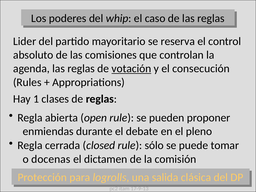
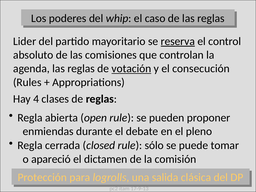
reserva underline: none -> present
1: 1 -> 4
docenas: docenas -> apareció
